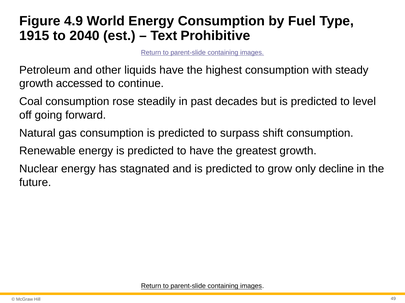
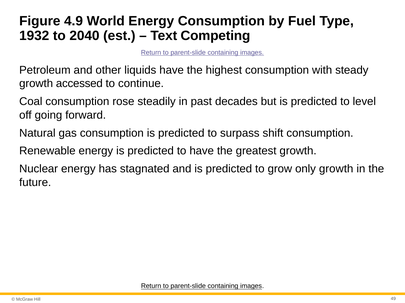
1915: 1915 -> 1932
Prohibitive: Prohibitive -> Competing
only decline: decline -> growth
